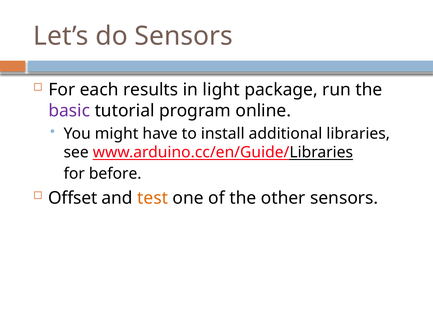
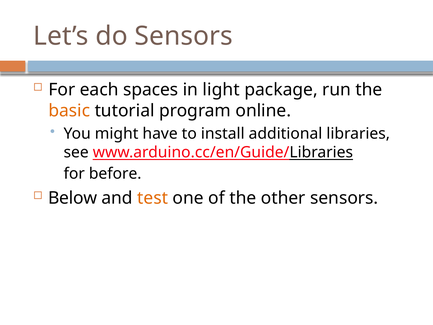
results: results -> spaces
basic colour: purple -> orange
Offset: Offset -> Below
